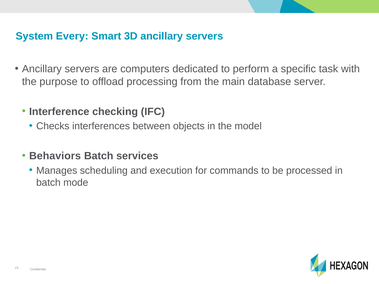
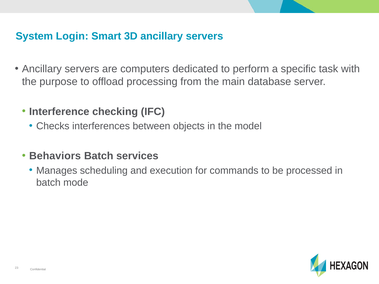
Every: Every -> Login
